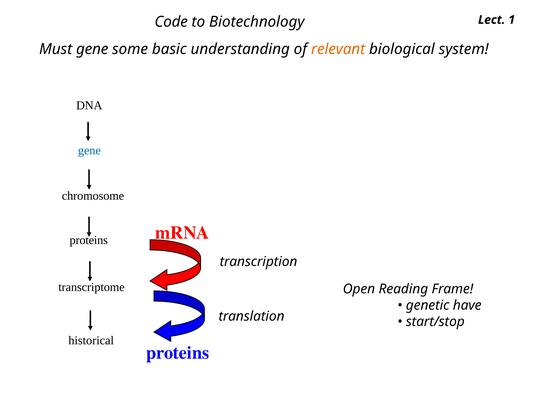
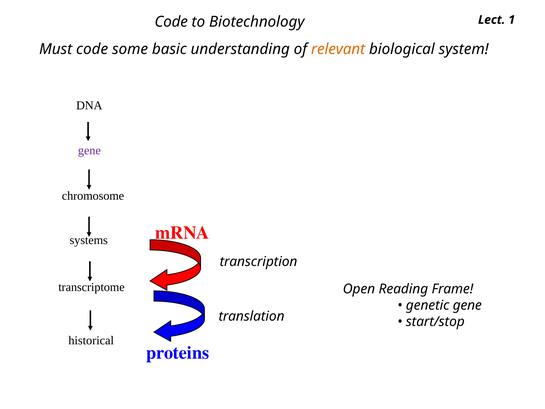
Must gene: gene -> code
gene at (89, 151) colour: blue -> purple
proteins at (89, 240): proteins -> systems
genetic have: have -> gene
